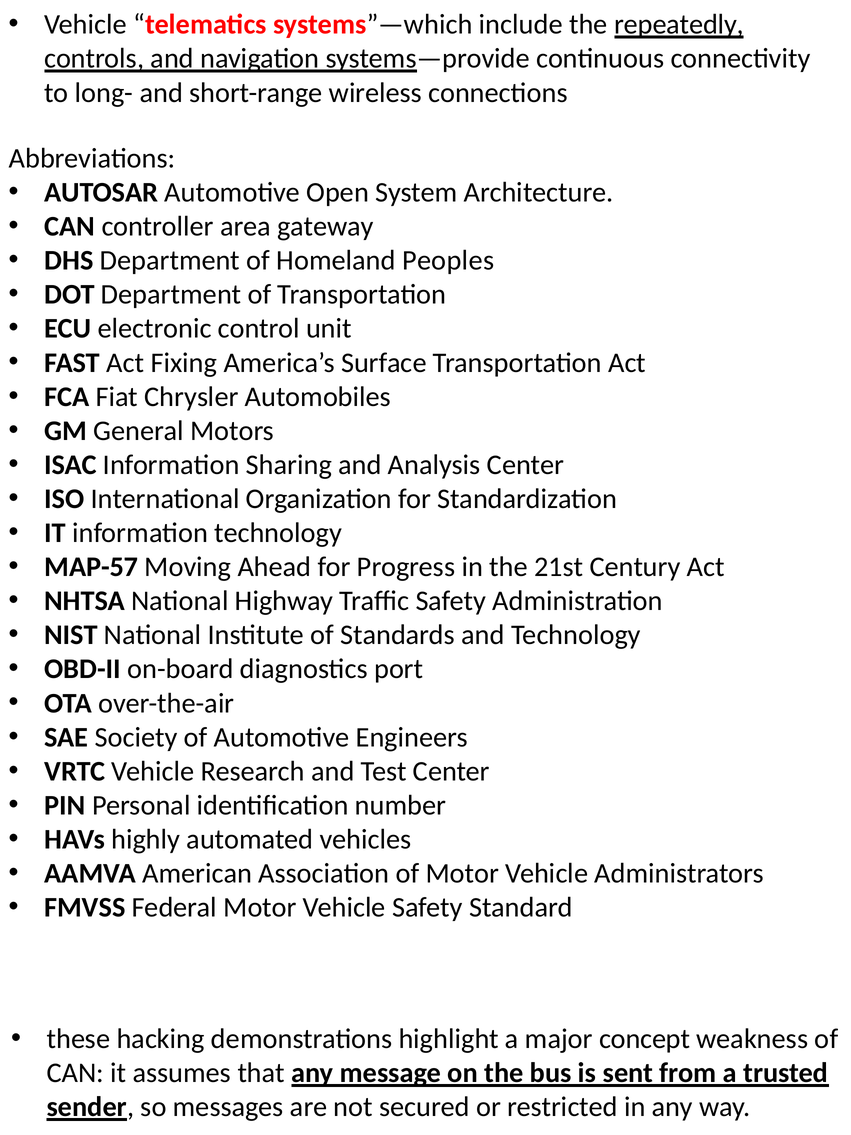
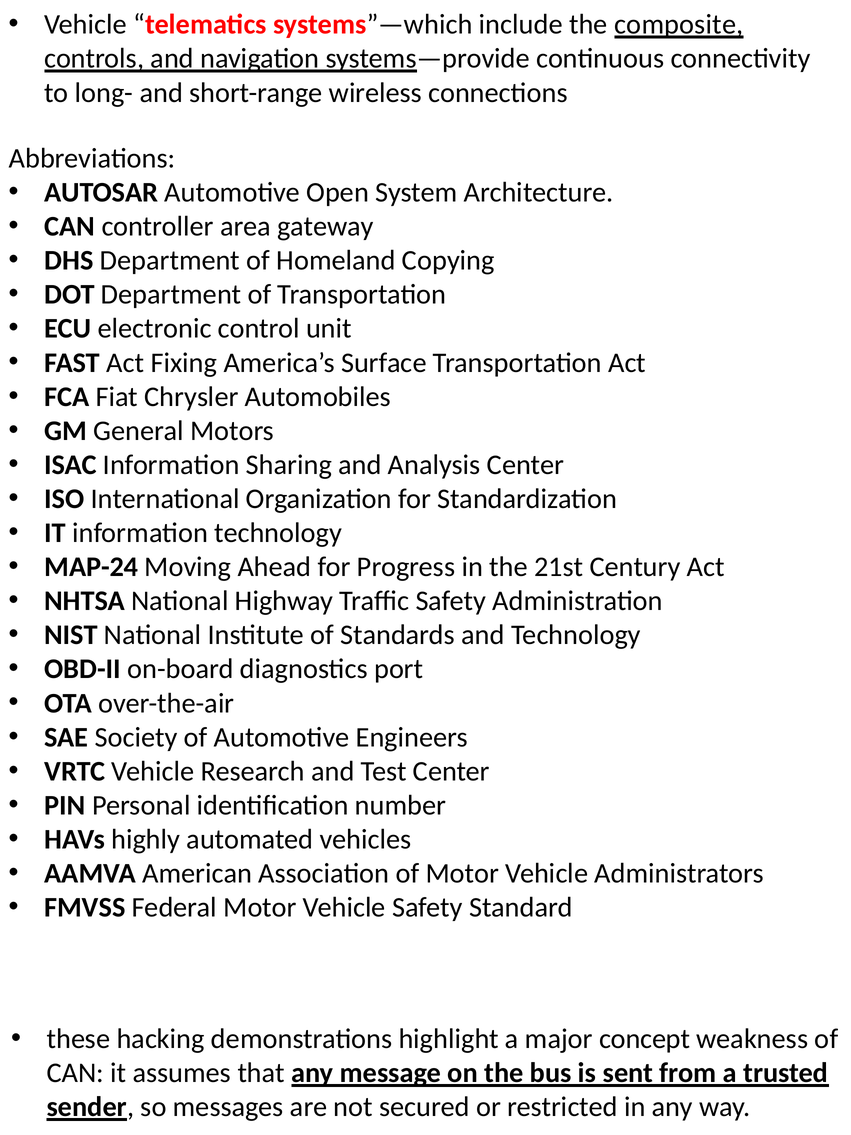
repeatedly: repeatedly -> composite
Peoples: Peoples -> Copying
MAP-57: MAP-57 -> MAP-24
